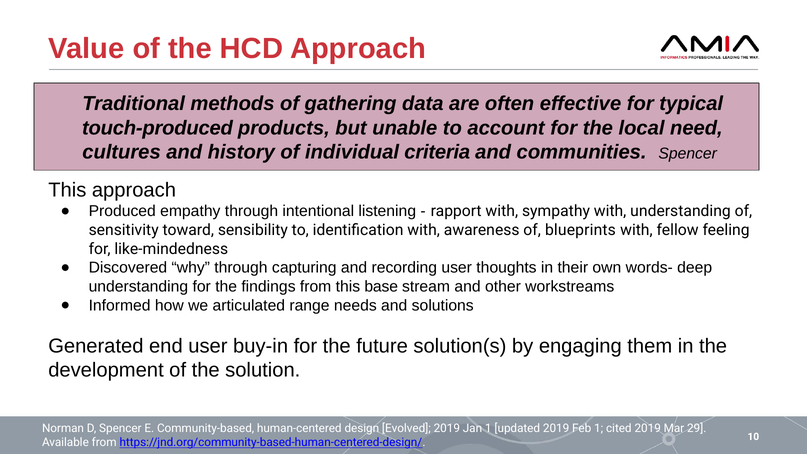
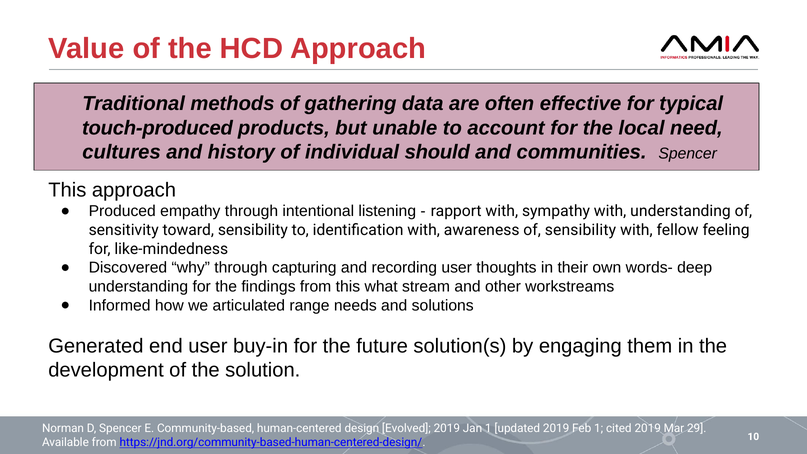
criteria: criteria -> should
of blueprints: blueprints -> sensibility
base: base -> what
